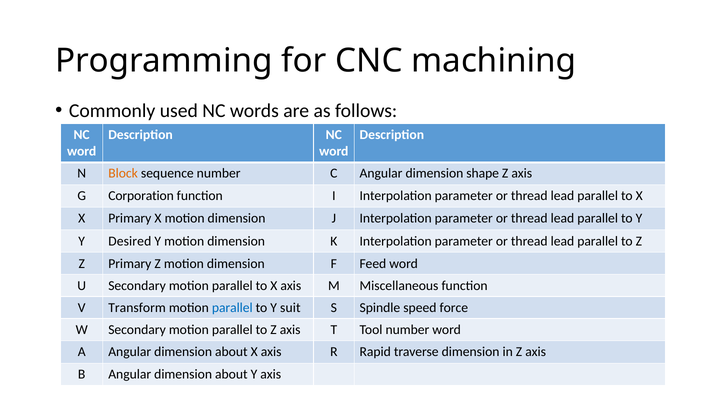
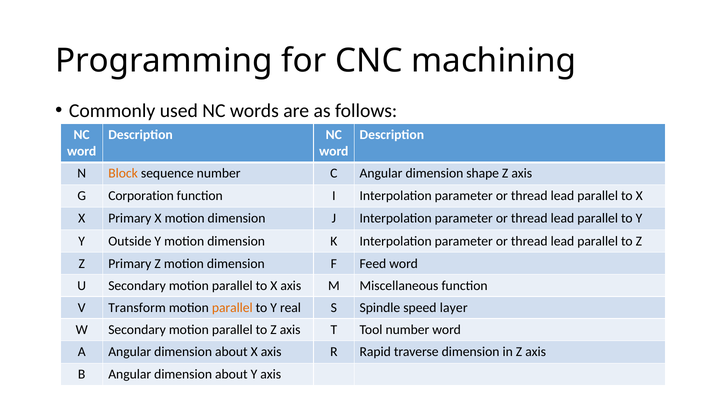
Desired: Desired -> Outside
parallel at (232, 308) colour: blue -> orange
suit: suit -> real
force: force -> layer
